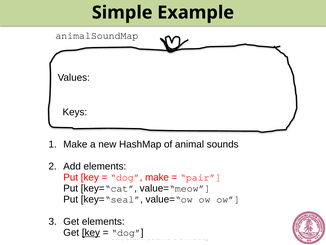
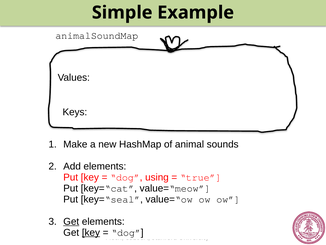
dog make: make -> using
pair: pair -> true
Get at (71, 221) underline: none -> present
